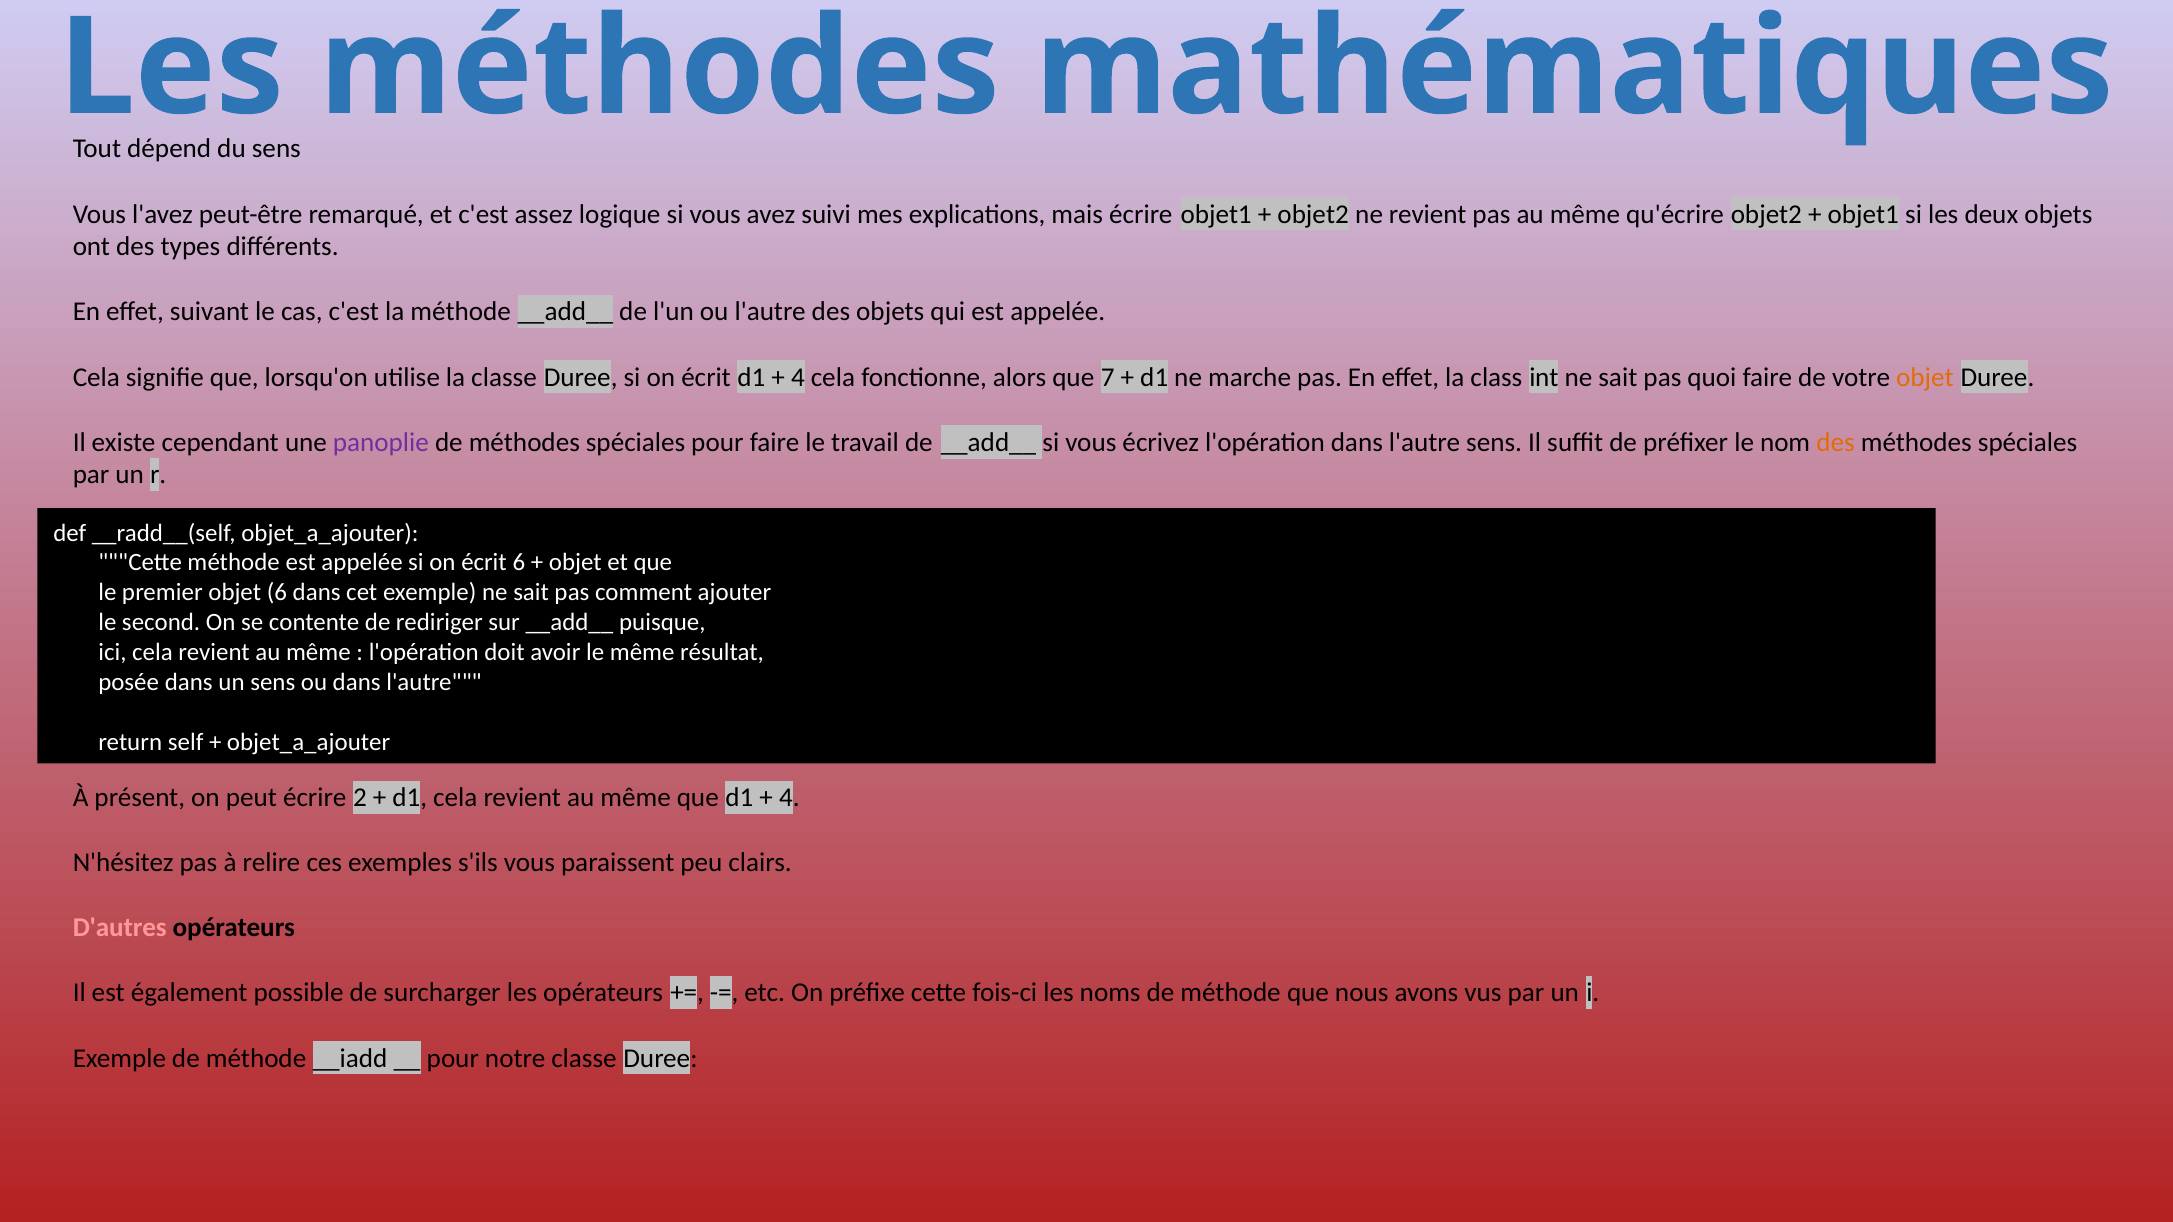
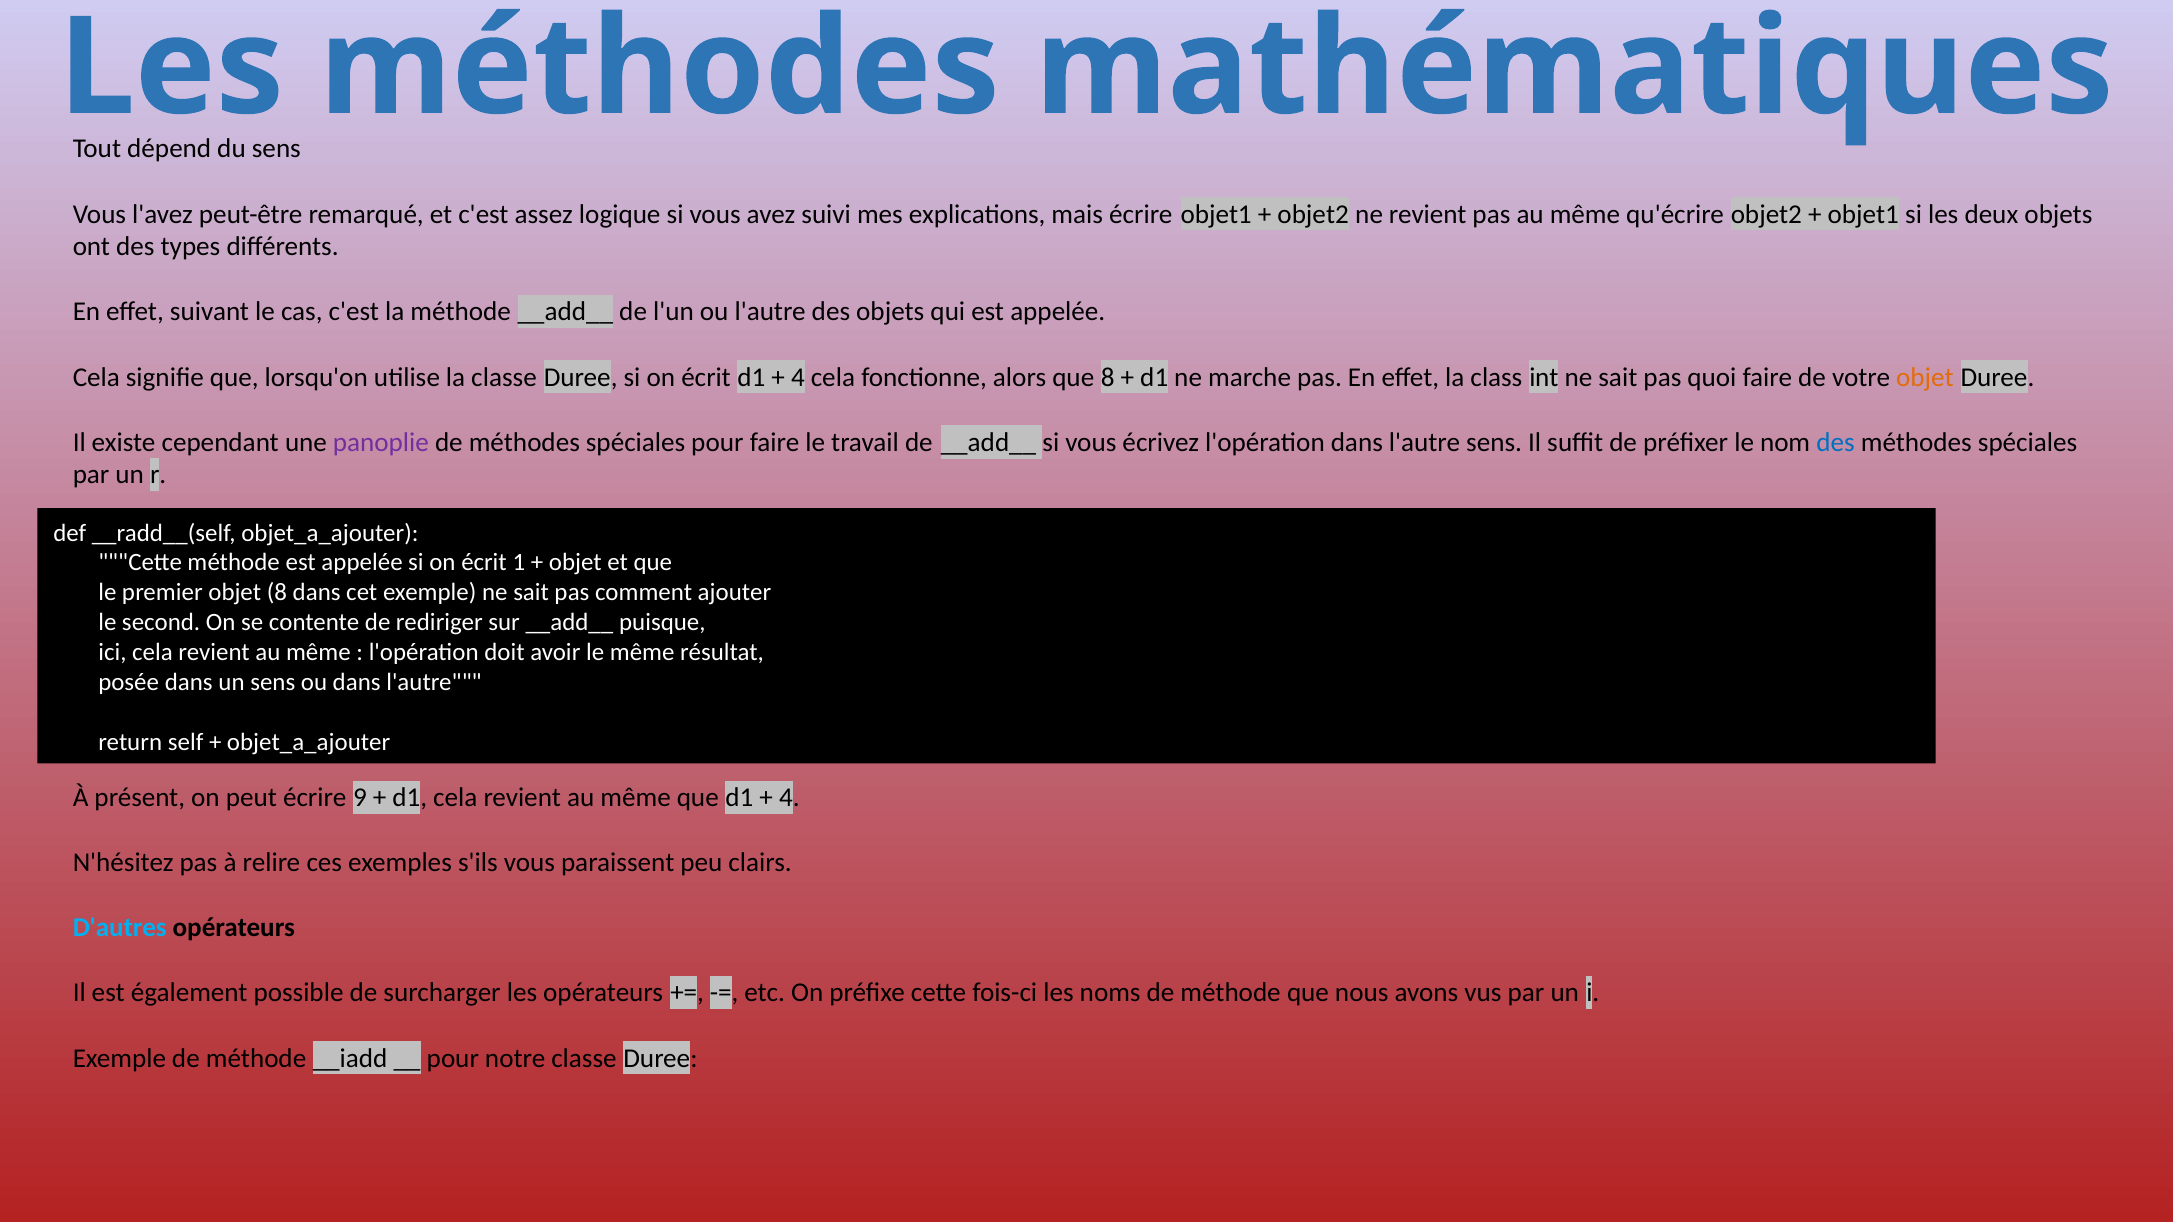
que 7: 7 -> 8
des at (1836, 442) colour: orange -> blue
écrit 6: 6 -> 1
objet 6: 6 -> 8
2: 2 -> 9
D'autres colour: pink -> light blue
